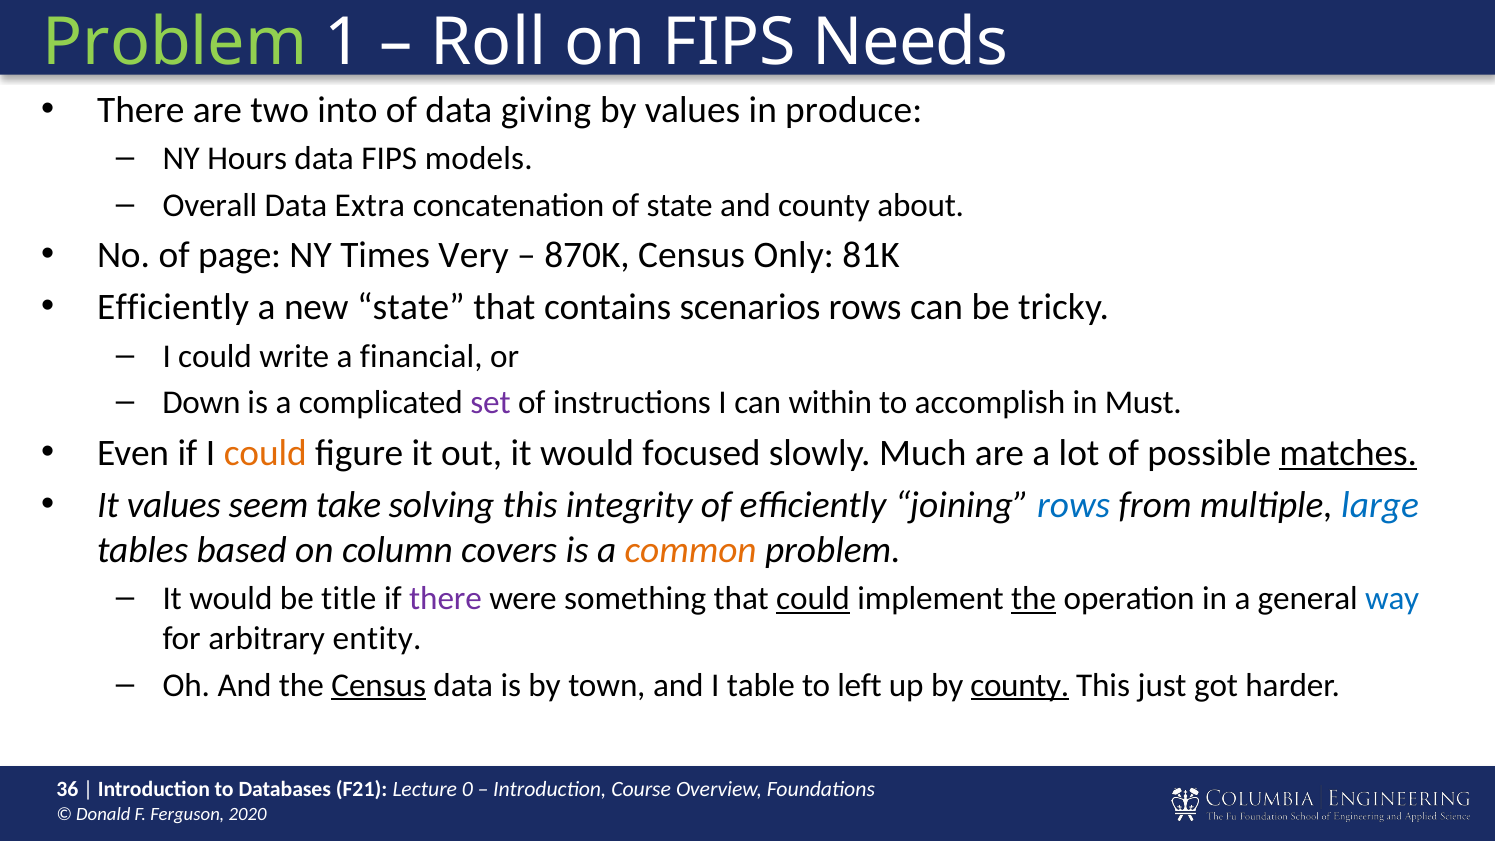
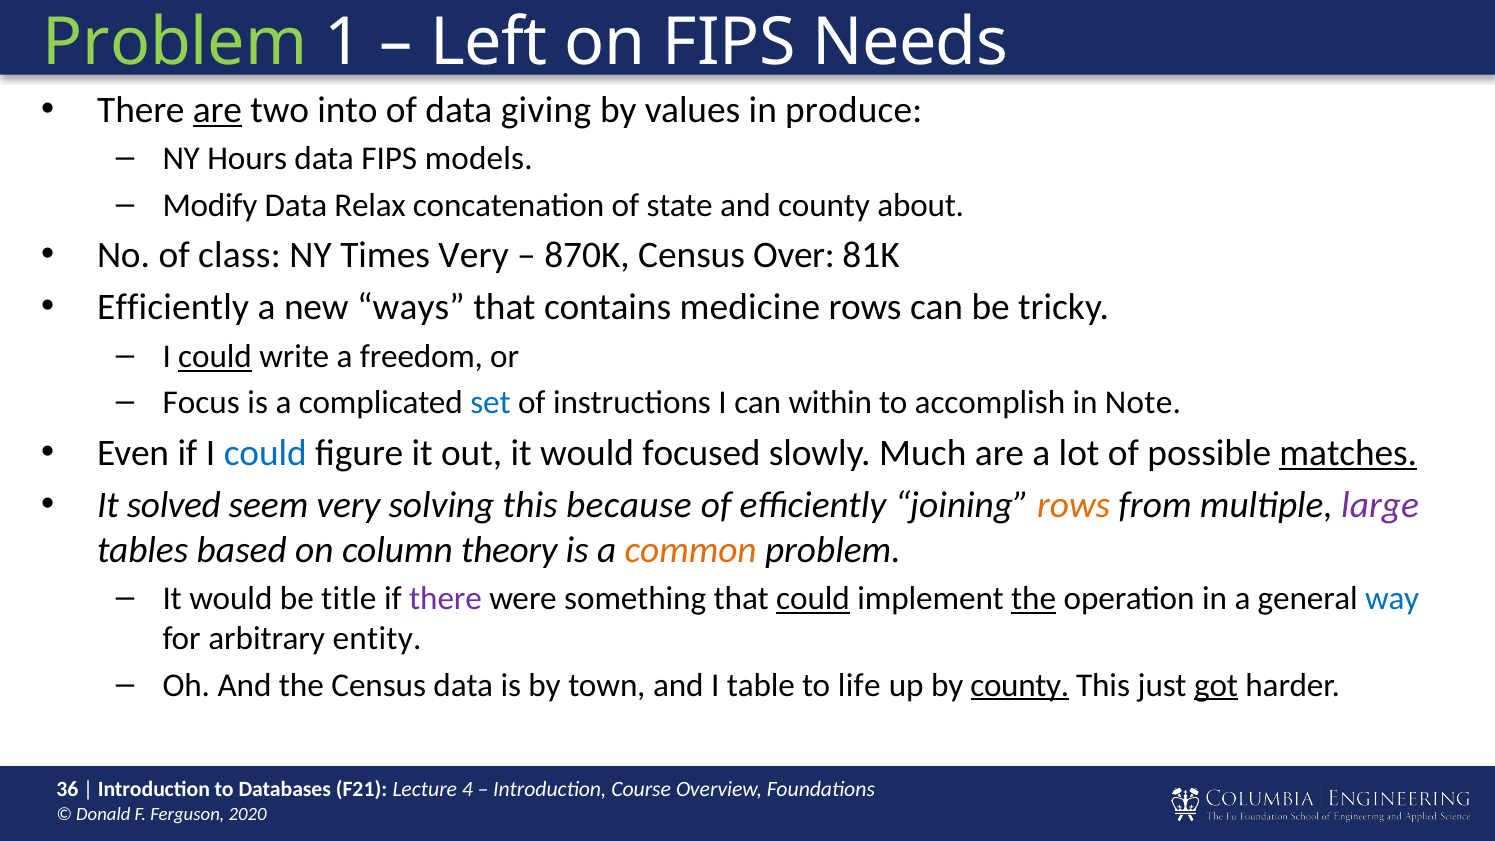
Roll: Roll -> Left
are at (218, 110) underline: none -> present
Overall: Overall -> Modify
Extra: Extra -> Relax
page: page -> class
Only: Only -> Over
new state: state -> ways
scenarios: scenarios -> medicine
could at (215, 356) underline: none -> present
financial: financial -> freedom
Down: Down -> Focus
set colour: purple -> blue
Must: Must -> Note
could at (265, 453) colour: orange -> blue
It values: values -> solved
seem take: take -> very
integrity: integrity -> because
rows at (1074, 505) colour: blue -> orange
large colour: blue -> purple
covers: covers -> theory
Census at (379, 685) underline: present -> none
left: left -> life
got underline: none -> present
0: 0 -> 4
